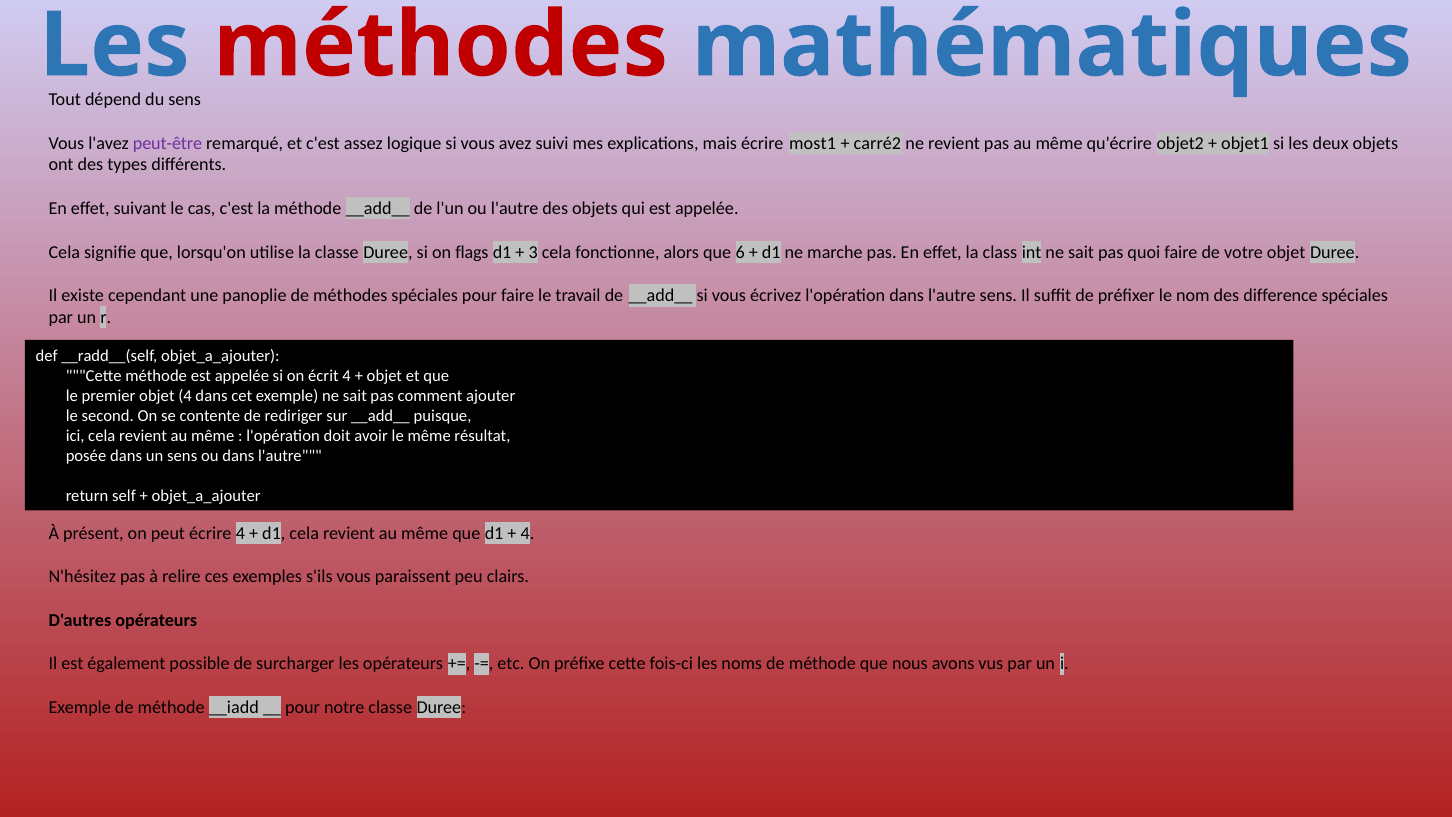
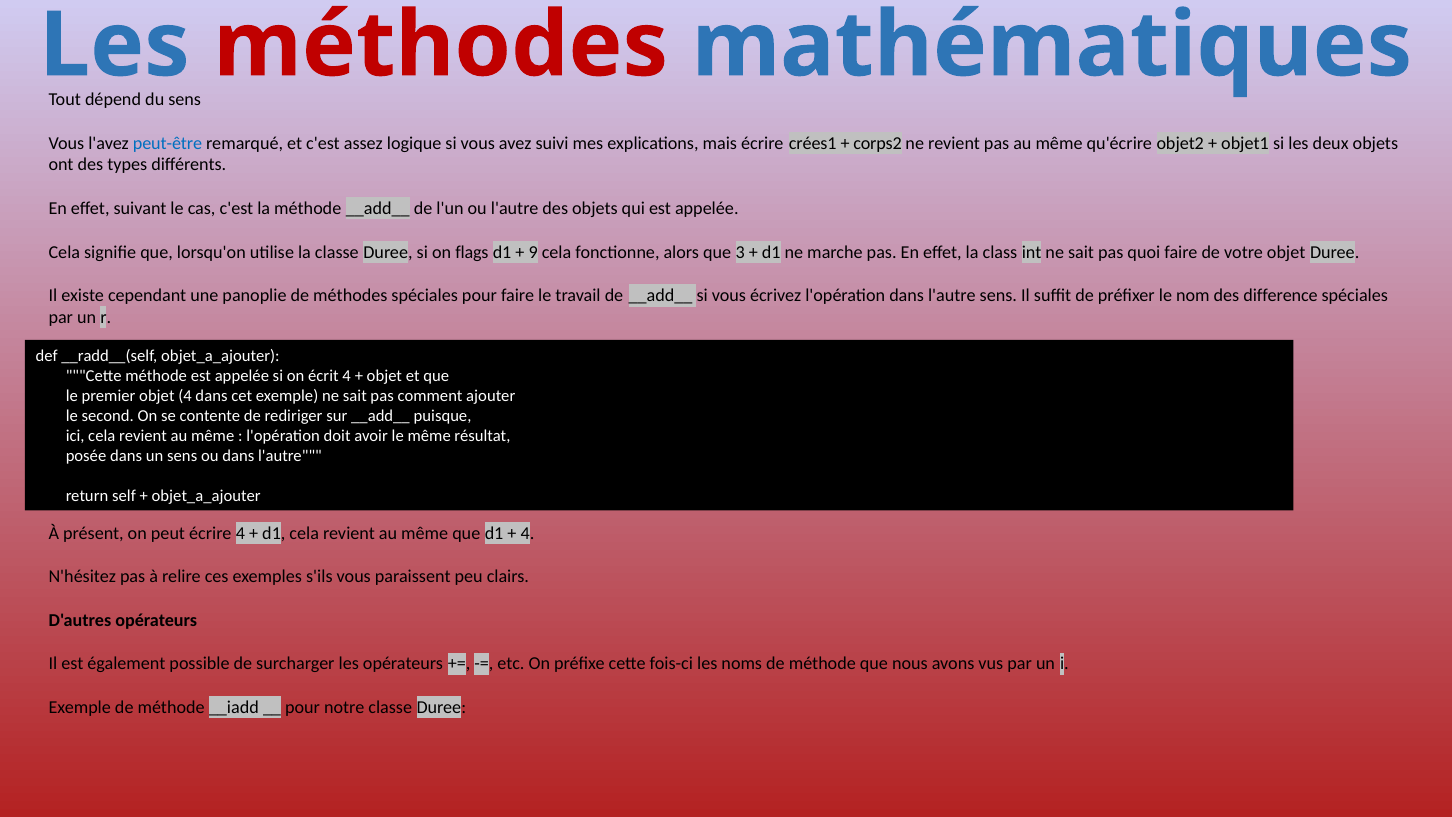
peut-être colour: purple -> blue
most1: most1 -> crées1
carré2: carré2 -> corps2
3: 3 -> 9
6: 6 -> 3
